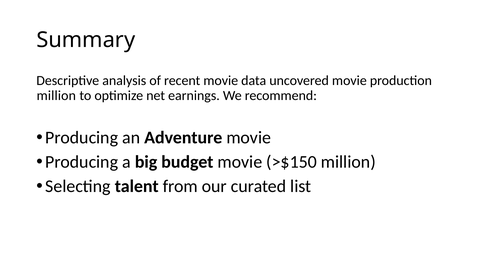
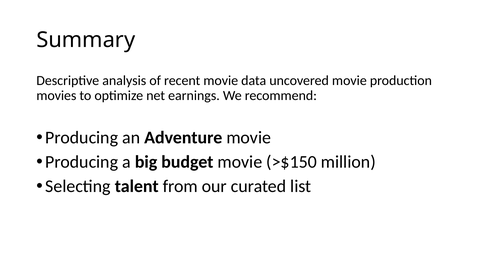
million at (56, 96): million -> movies
